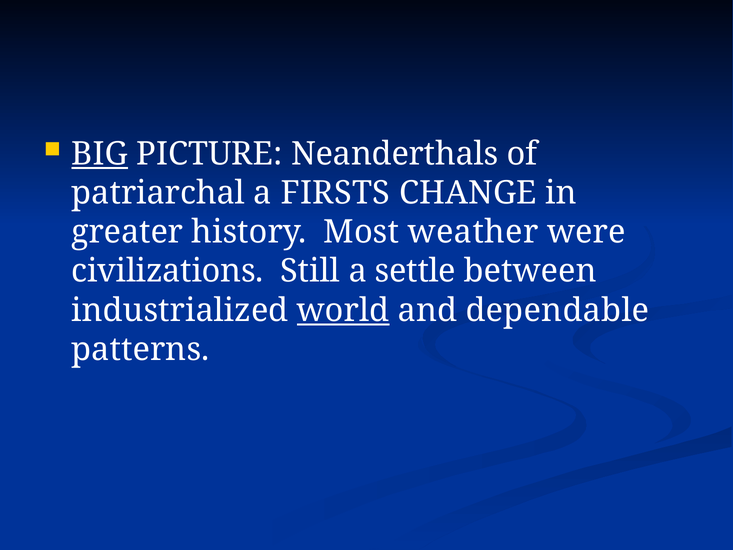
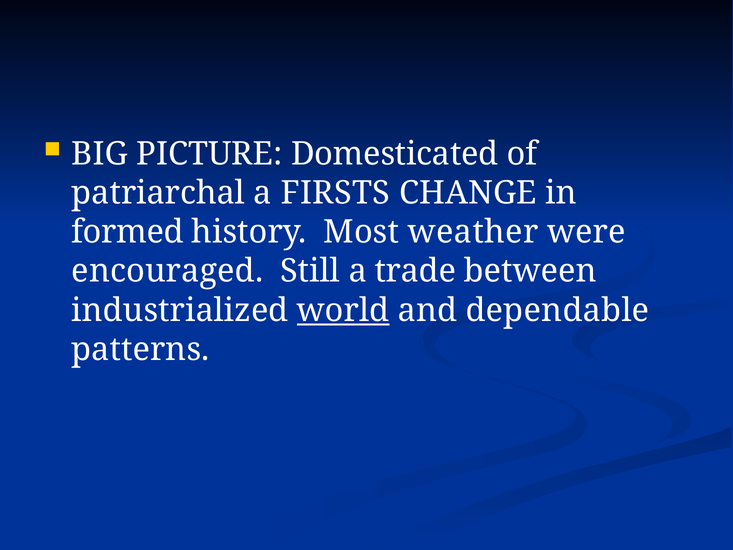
BIG underline: present -> none
Neanderthals: Neanderthals -> Domesticated
greater: greater -> formed
civilizations: civilizations -> encouraged
settle: settle -> trade
